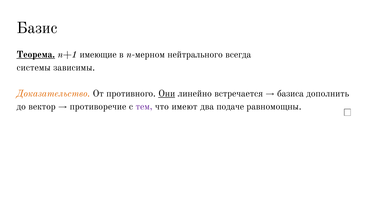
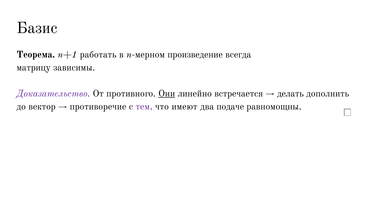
Теорема underline: present -> none
имеющие: имеющие -> работать
нейтрального: нейтрального -> произведение
системы: системы -> матрицу
Доказательство colour: orange -> purple
базиса: базиса -> делать
